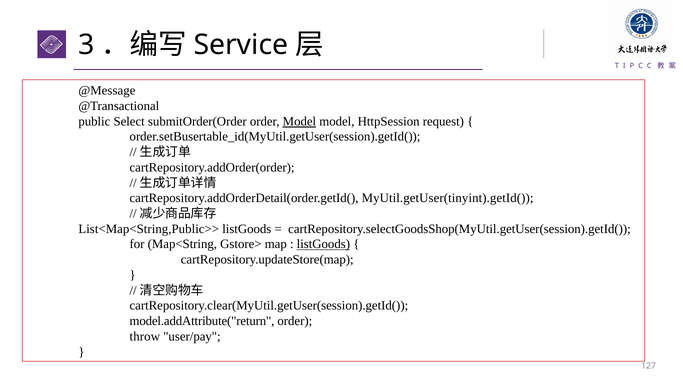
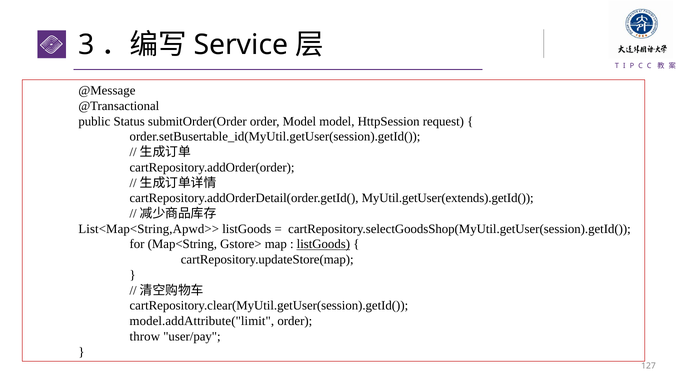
Select: Select -> Status
Model at (299, 121) underline: present -> none
MyUtil.getUser(tinyint).getId(: MyUtil.getUser(tinyint).getId( -> MyUtil.getUser(extends).getId(
List<Map<String,Public>>: List<Map<String,Public>> -> List<Map<String,Apwd>>
model.addAttribute("return: model.addAttribute("return -> model.addAttribute("limit
